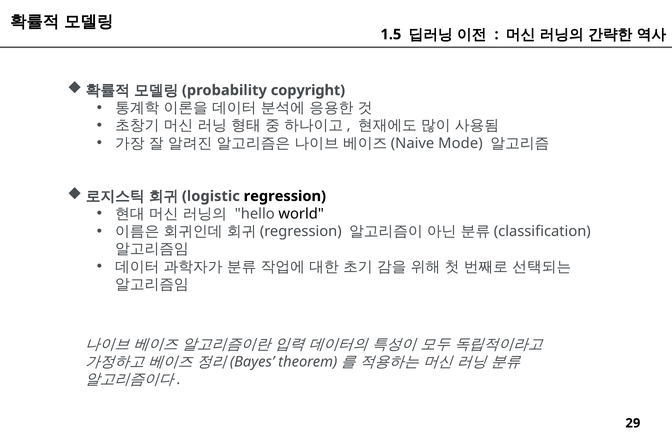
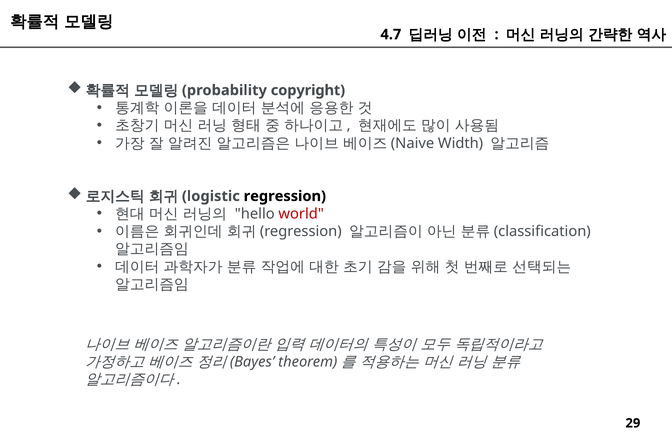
1.5: 1.5 -> 4.7
Mode: Mode -> Width
world colour: black -> red
